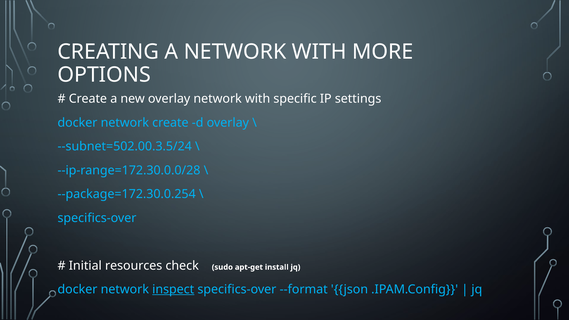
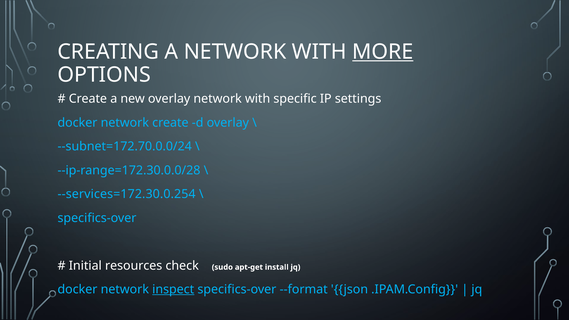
MORE underline: none -> present
--subnet=502.00.3.5/24: --subnet=502.00.3.5/24 -> --subnet=172.70.0.0/24
--package=172.30.0.254: --package=172.30.0.254 -> --services=172.30.0.254
